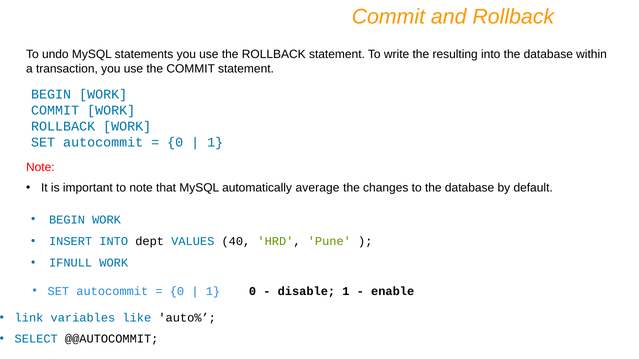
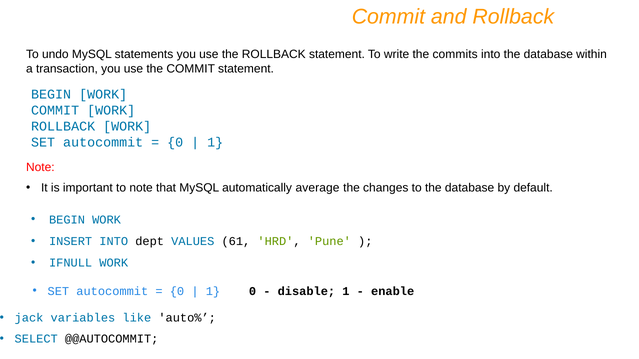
resulting: resulting -> commits
40: 40 -> 61
link: link -> jack
